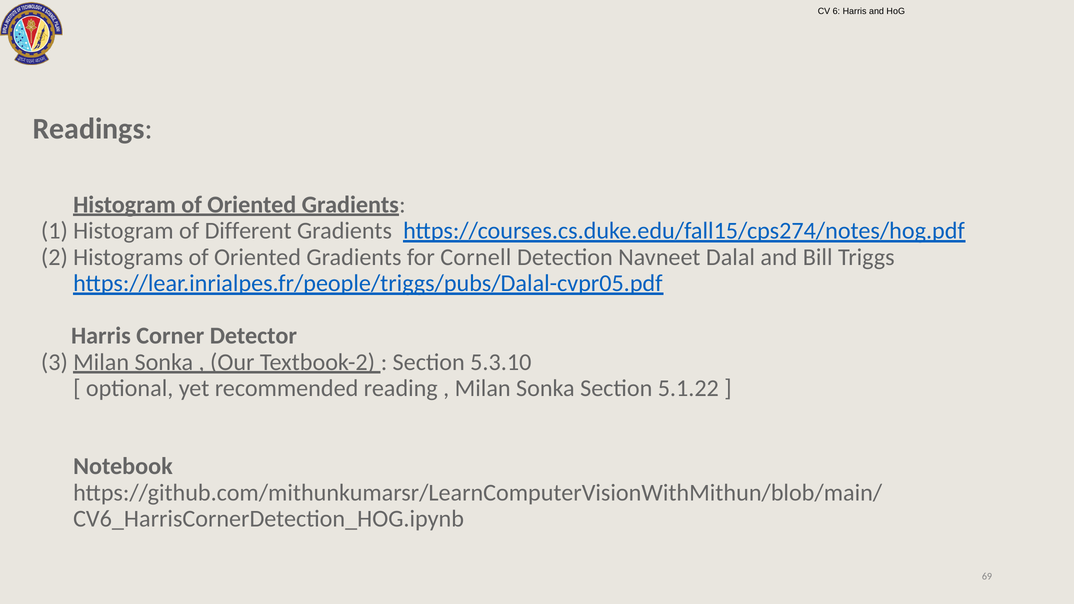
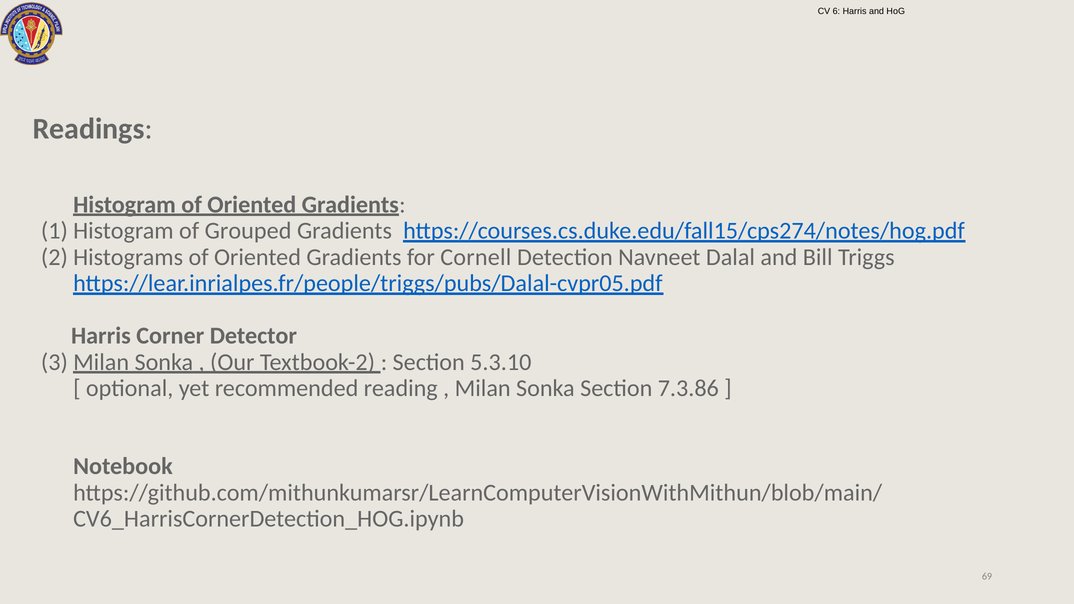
Different: Different -> Grouped
5.1.22: 5.1.22 -> 7.3.86
